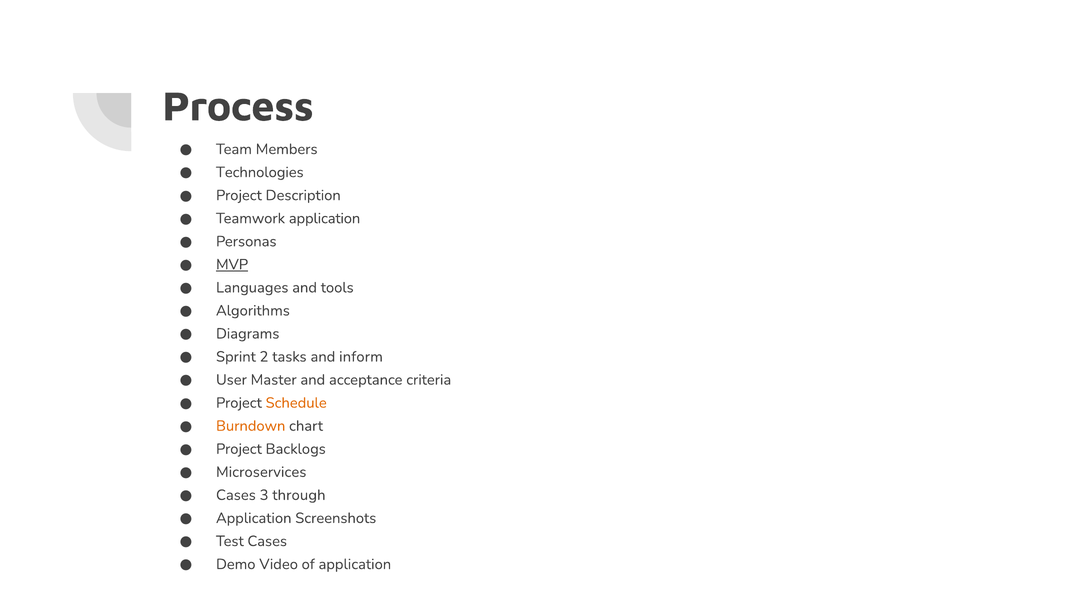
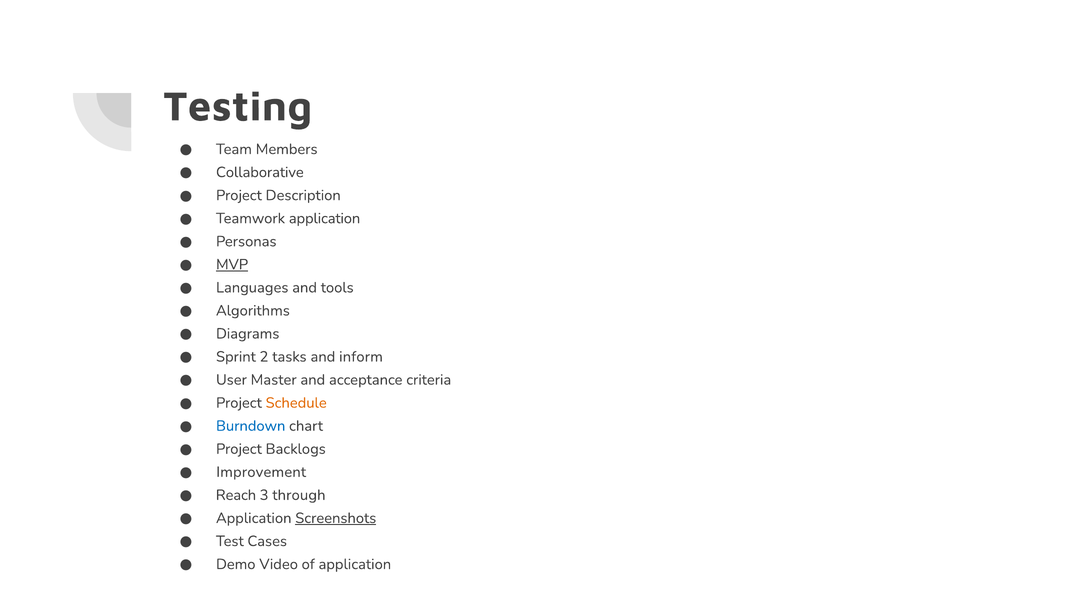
Process: Process -> Testing
Technologies: Technologies -> Collaborative
Burndown colour: orange -> blue
Microservices: Microservices -> Improvement
Cases at (236, 496): Cases -> Reach
Screenshots underline: none -> present
